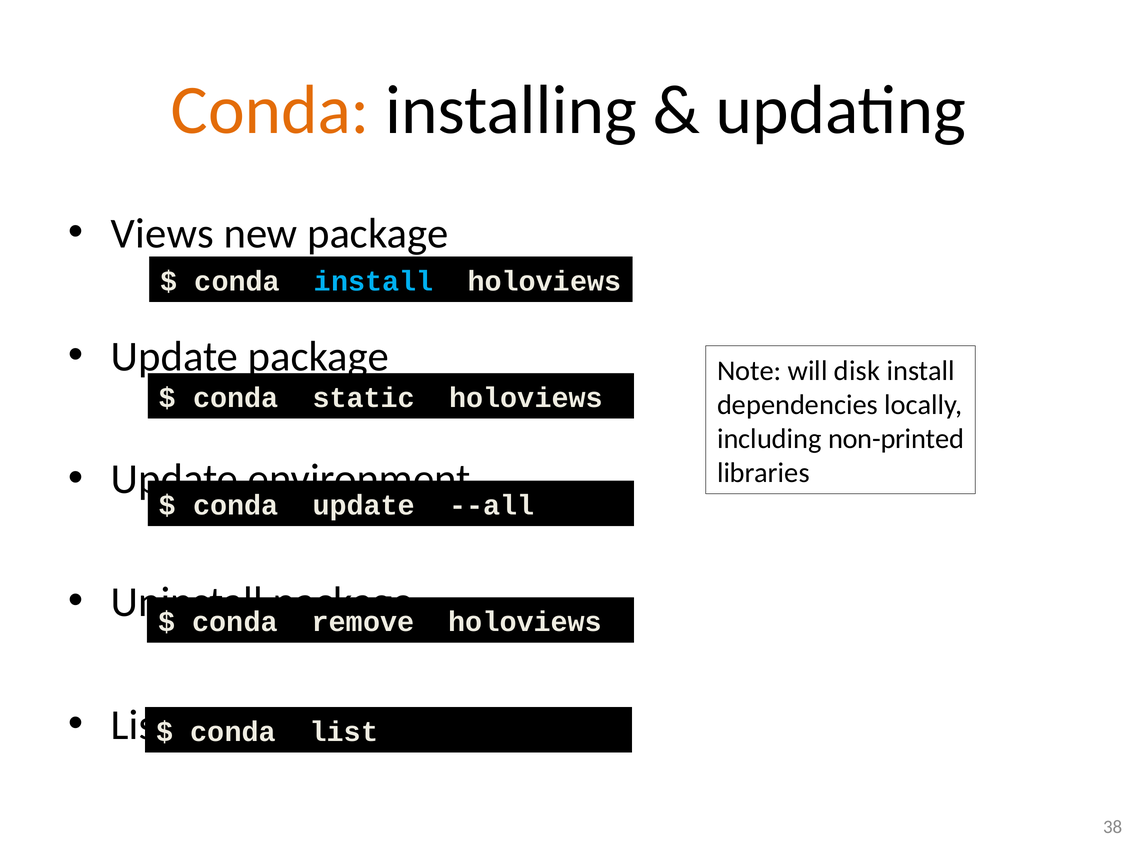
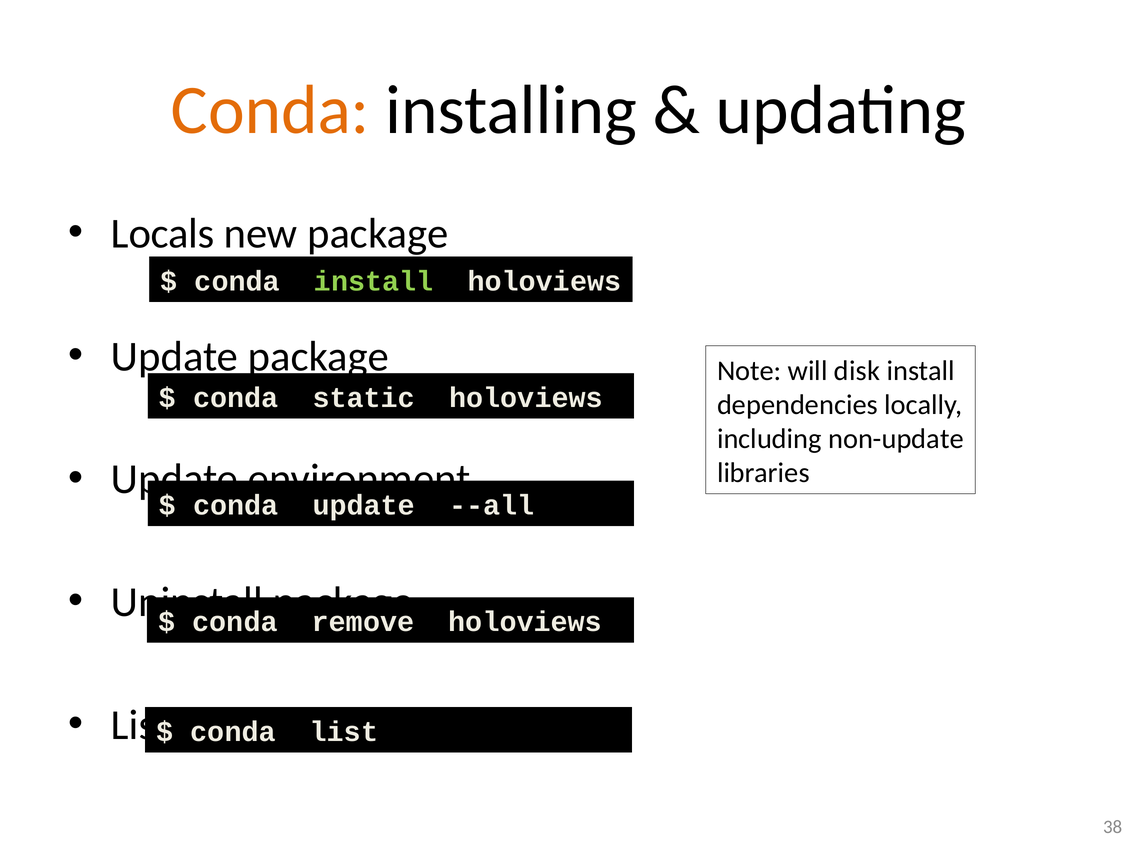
Views: Views -> Locals
install at (374, 281) colour: light blue -> light green
non-printed: non-printed -> non-update
